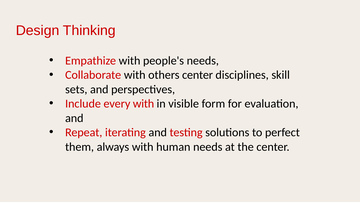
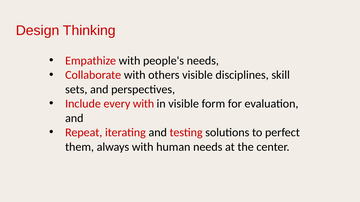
others center: center -> visible
